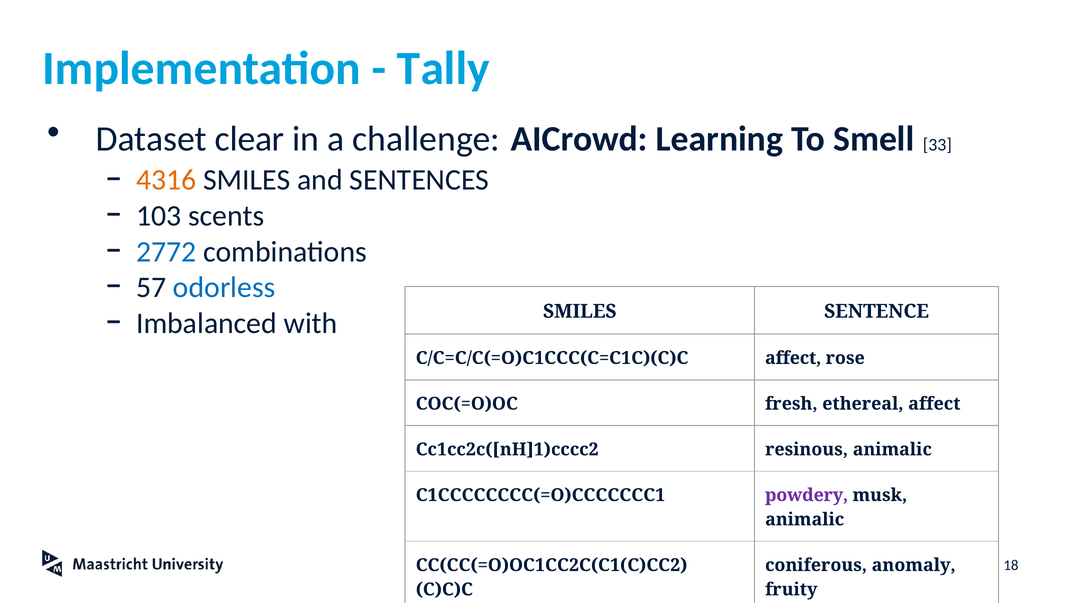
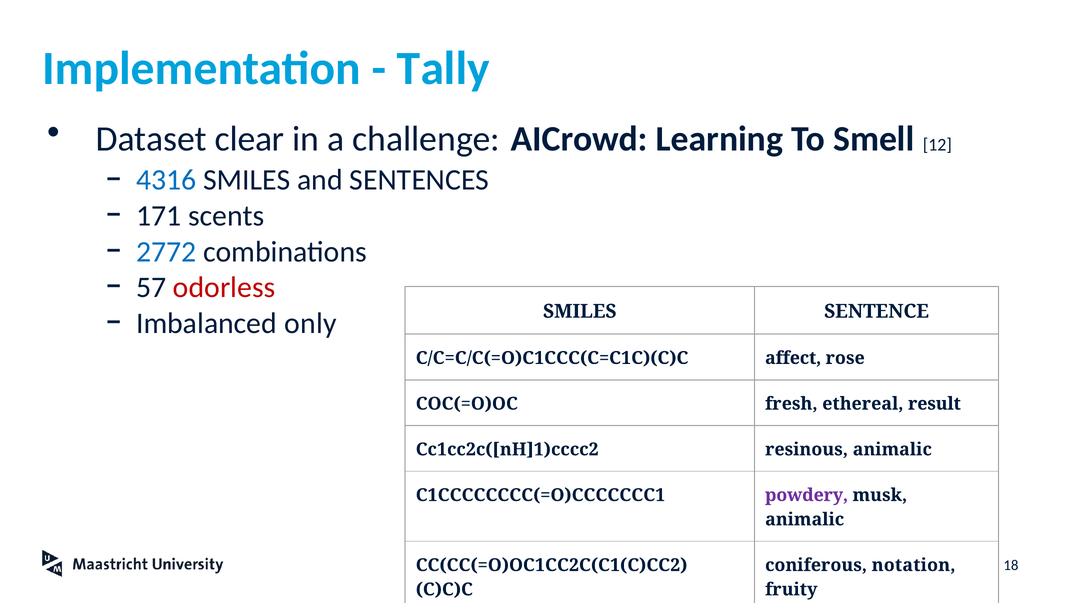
33: 33 -> 12
4316 colour: orange -> blue
103: 103 -> 171
odorless colour: blue -> red
with: with -> only
ethereal affect: affect -> result
anomaly: anomaly -> notation
